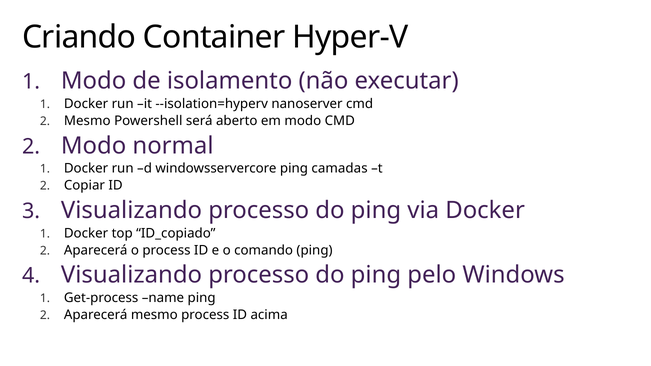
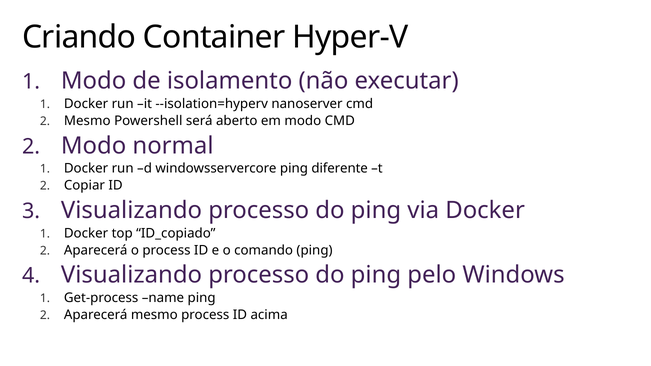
camadas: camadas -> diferente
